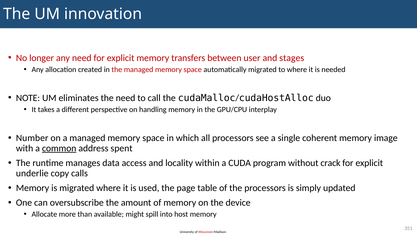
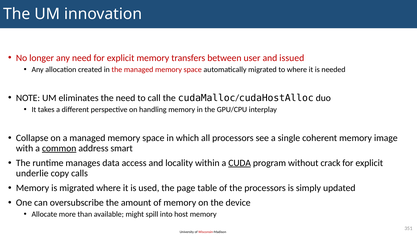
stages: stages -> issued
Number: Number -> Collapse
spent: spent -> smart
CUDA underline: none -> present
